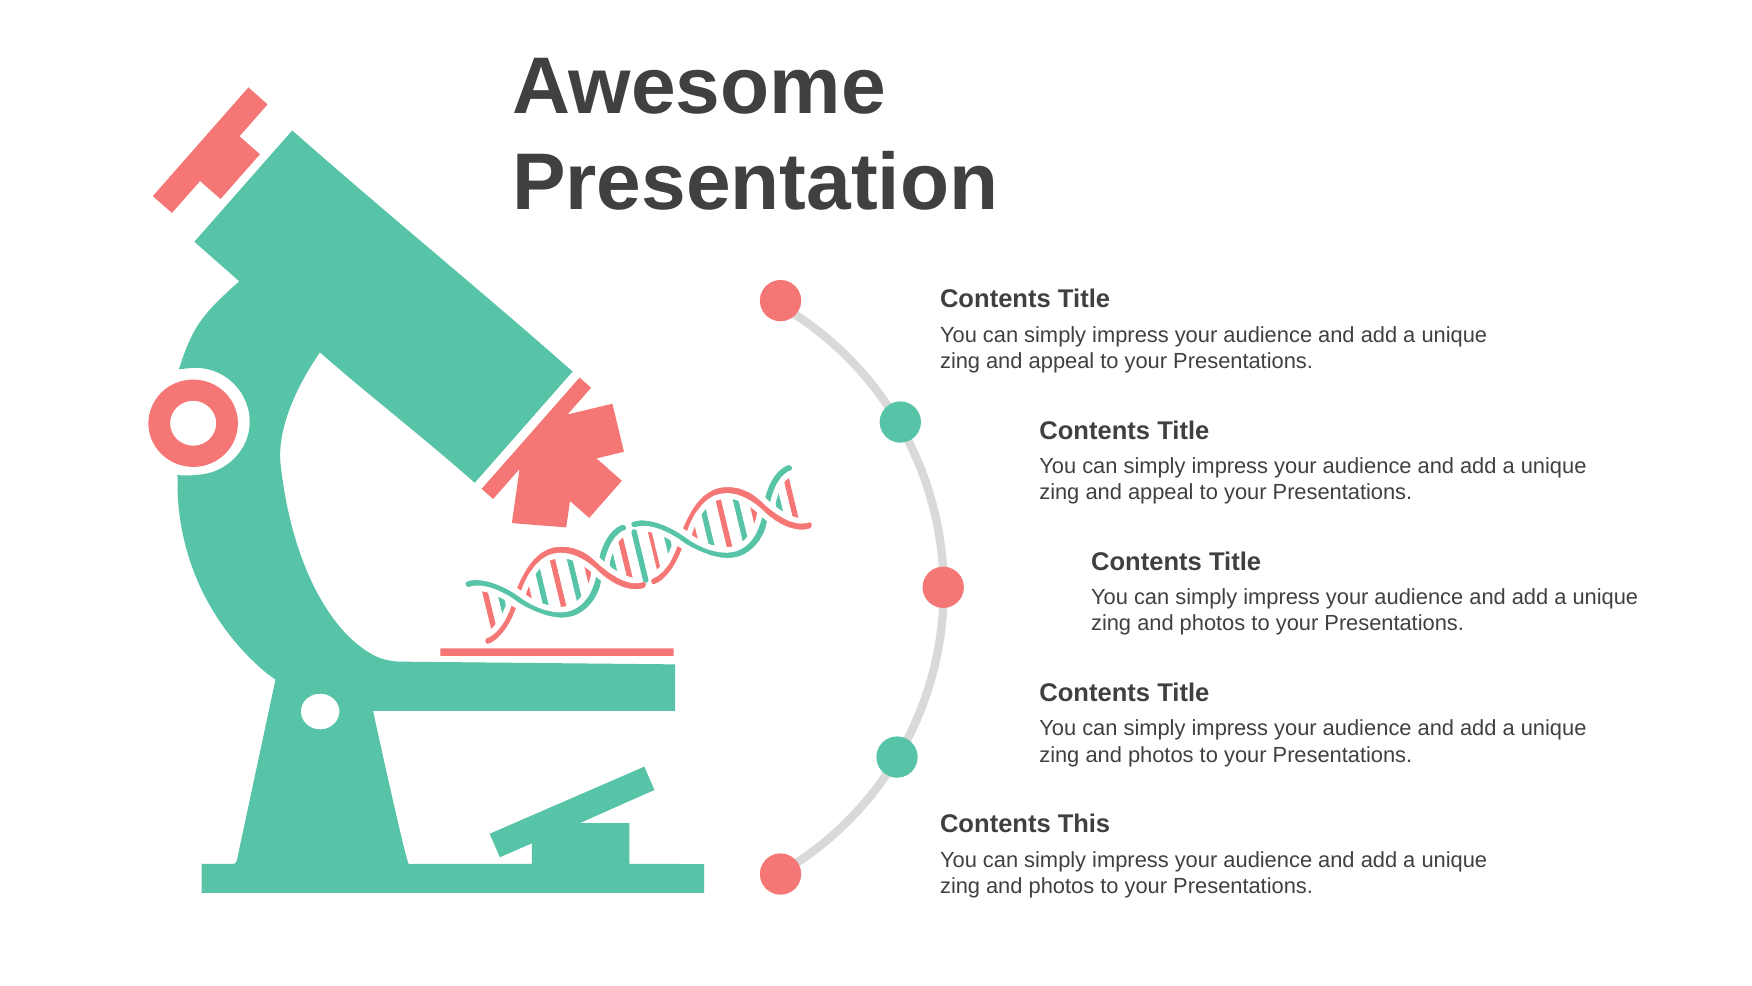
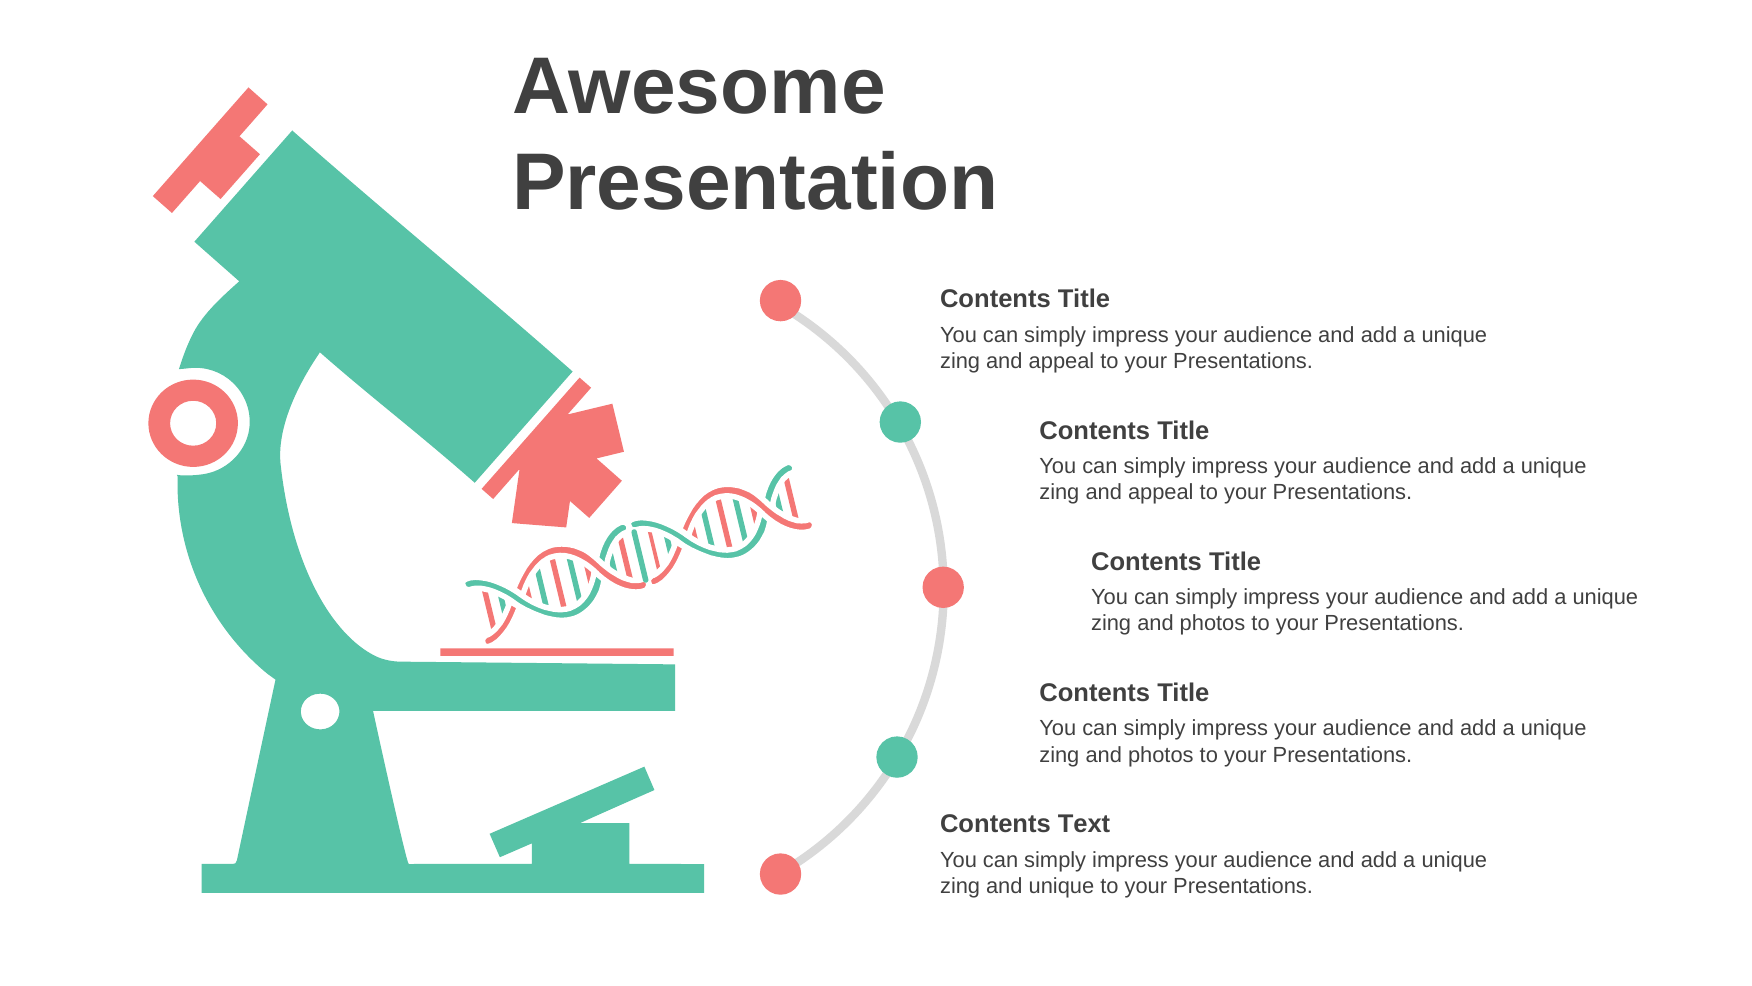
This: This -> Text
photos at (1061, 886): photos -> unique
